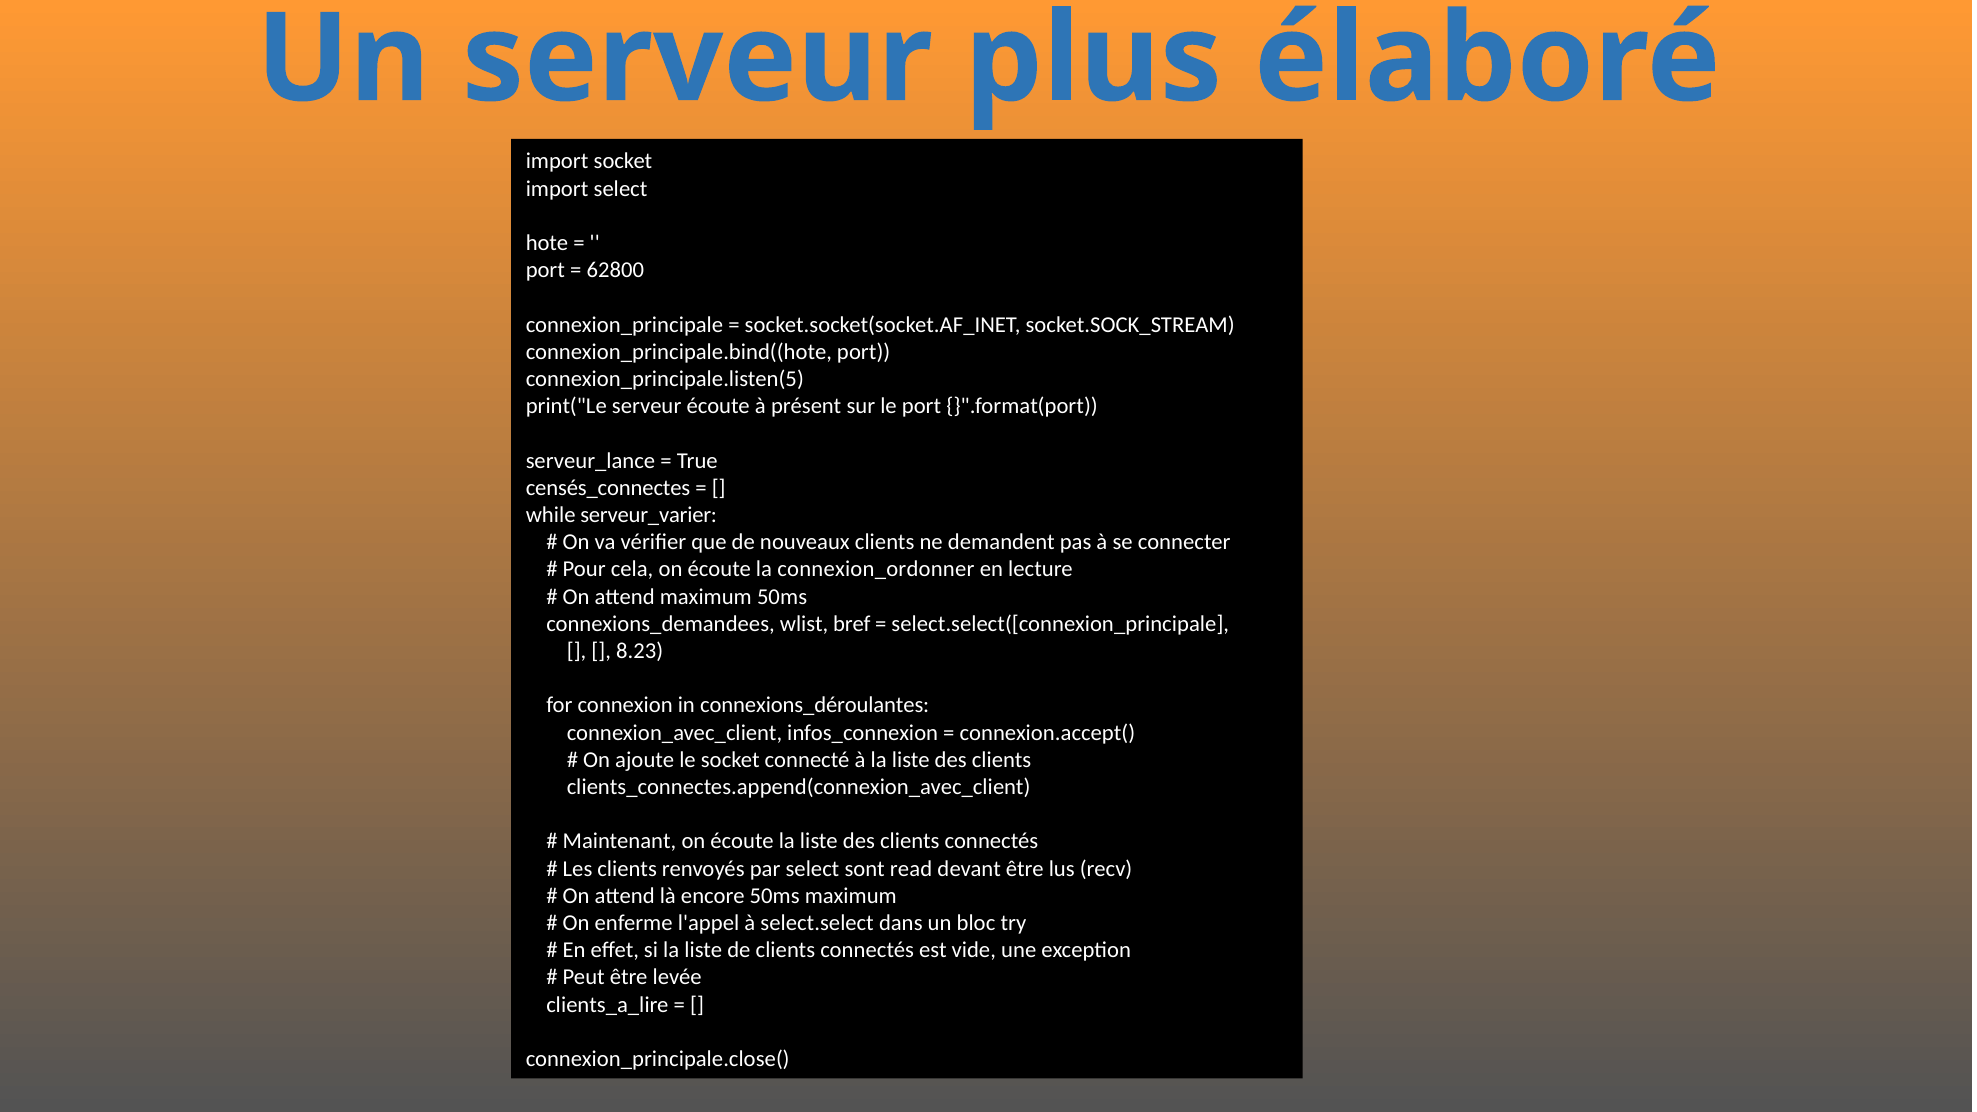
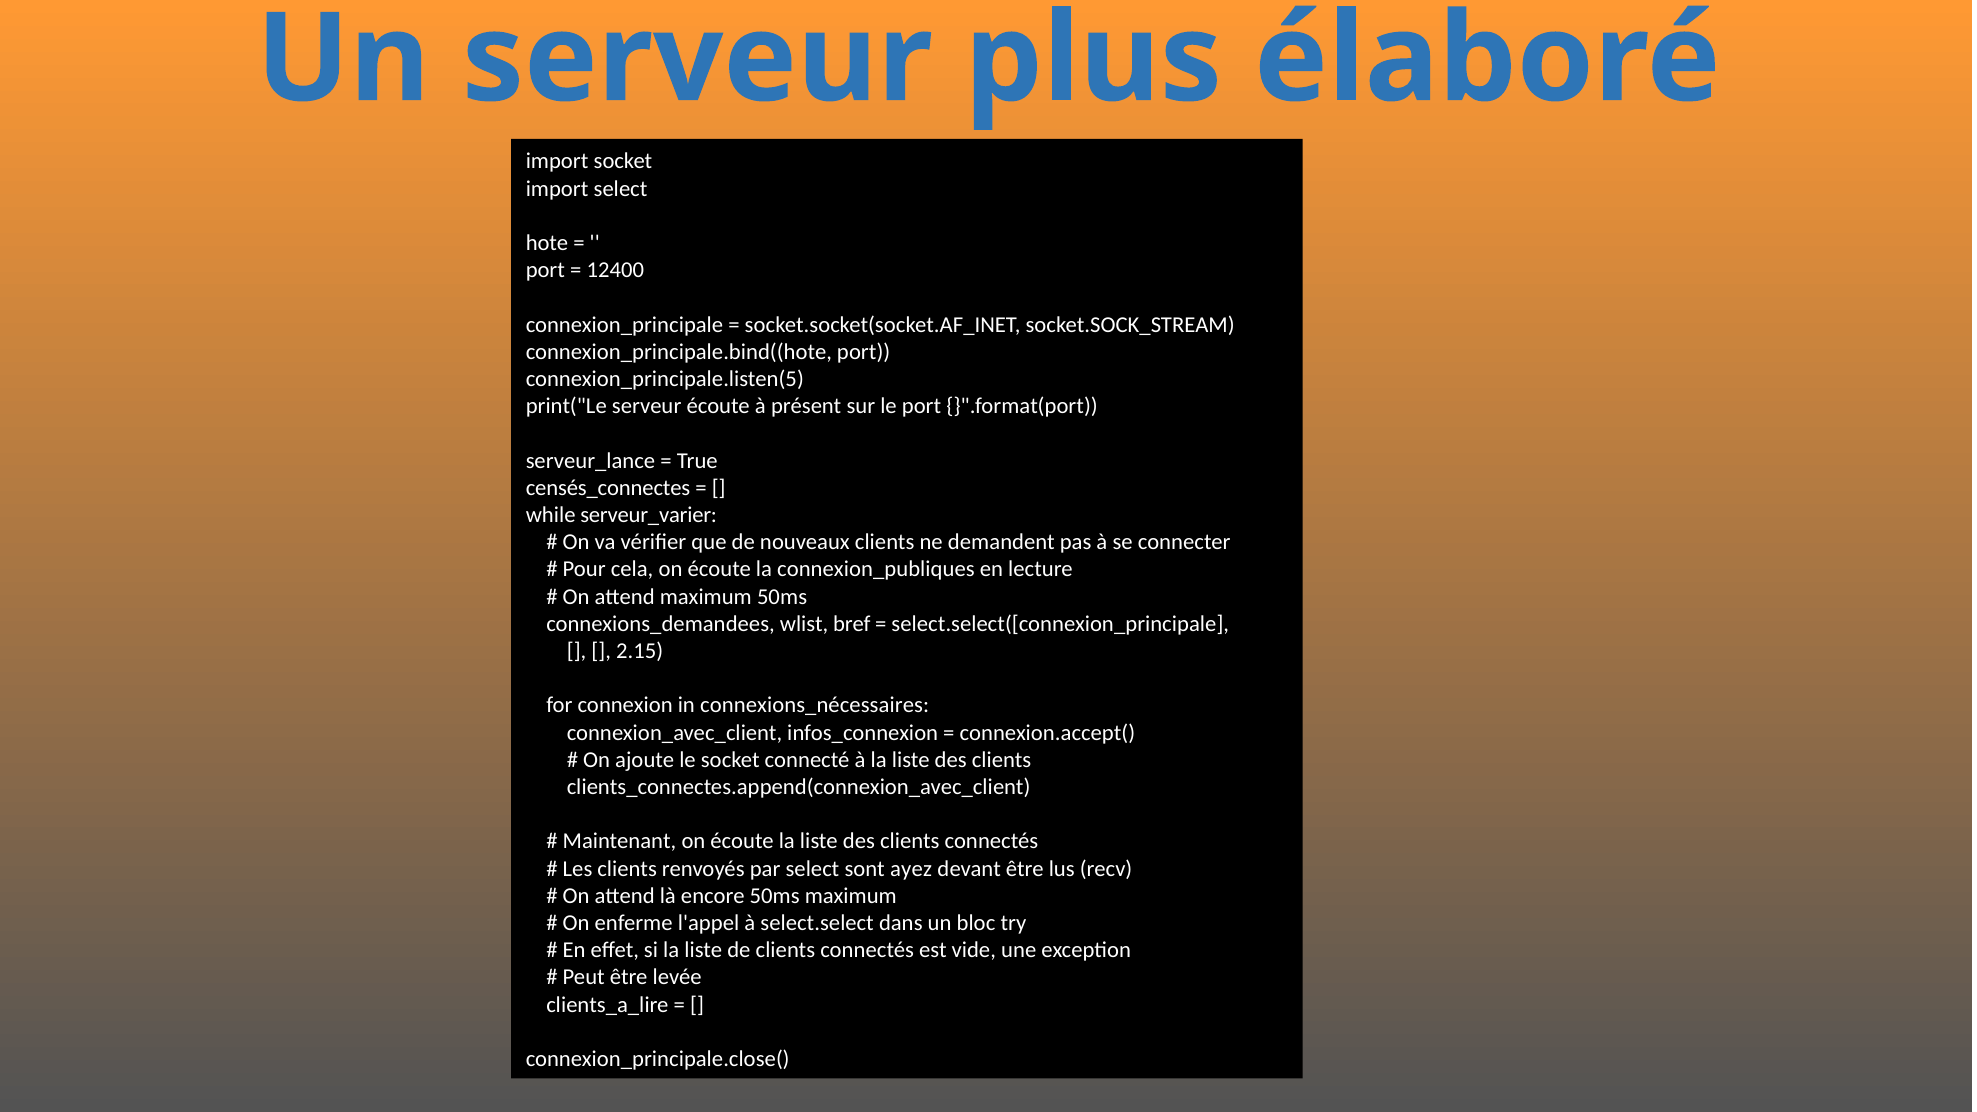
62800: 62800 -> 12400
connexion_ordonner: connexion_ordonner -> connexion_publiques
8.23: 8.23 -> 2.15
connexions_déroulantes: connexions_déroulantes -> connexions_nécessaires
read: read -> ayez
